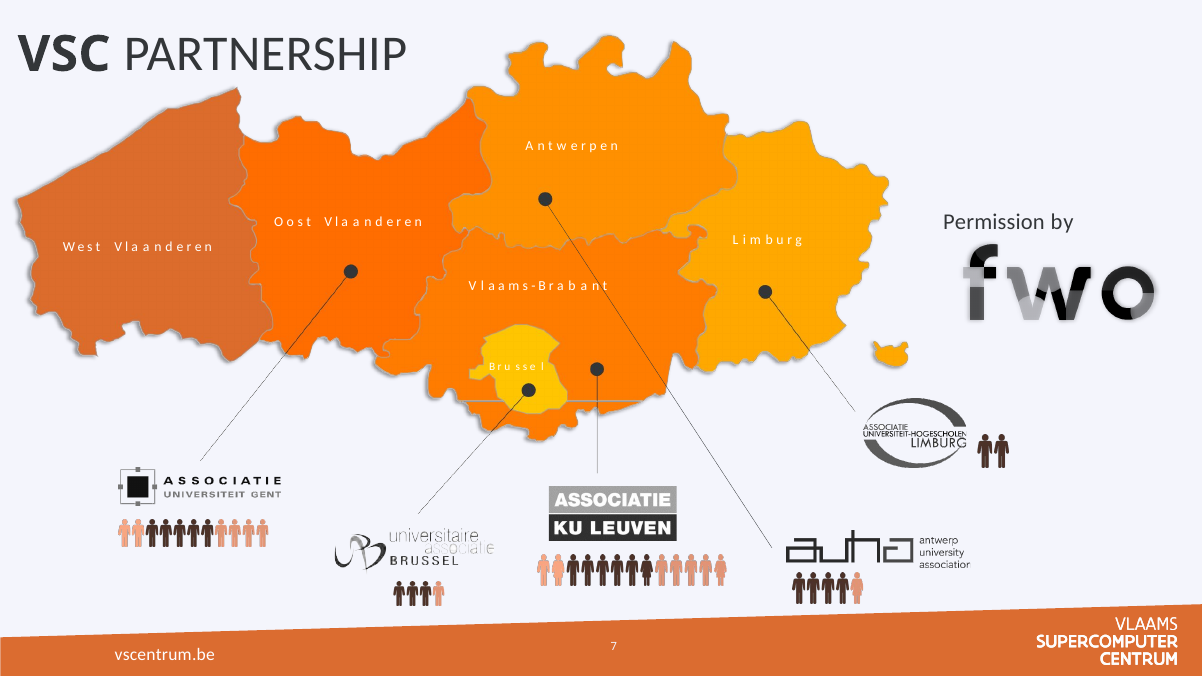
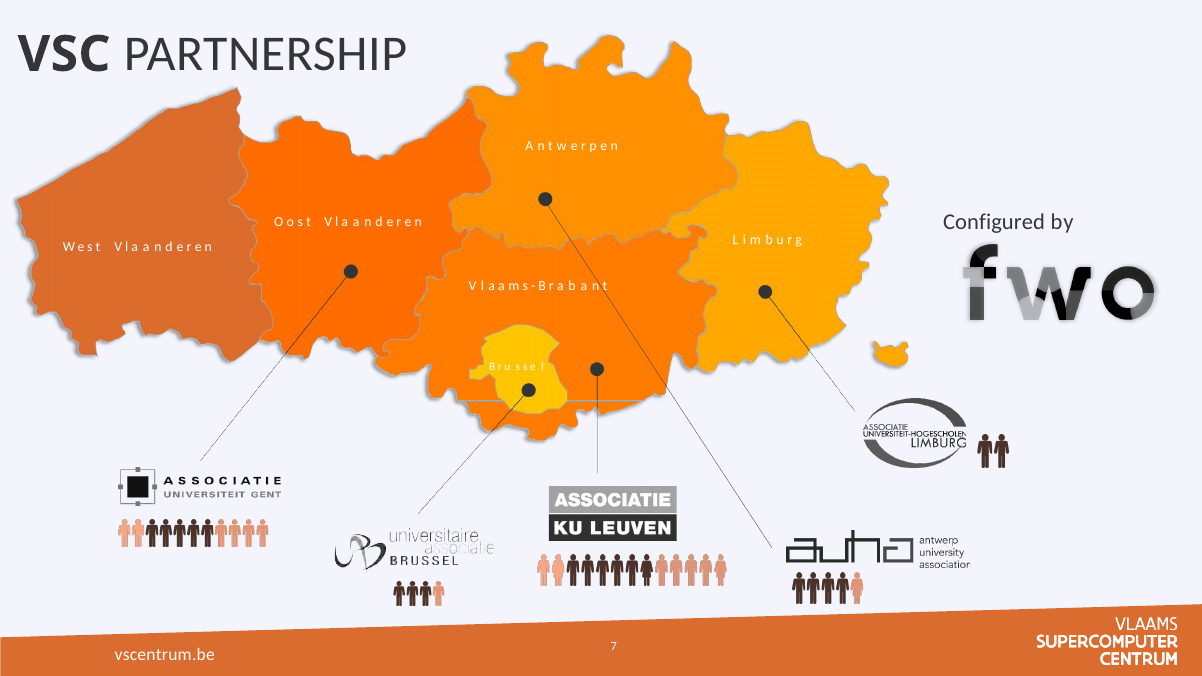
Permission: Permission -> Configured
